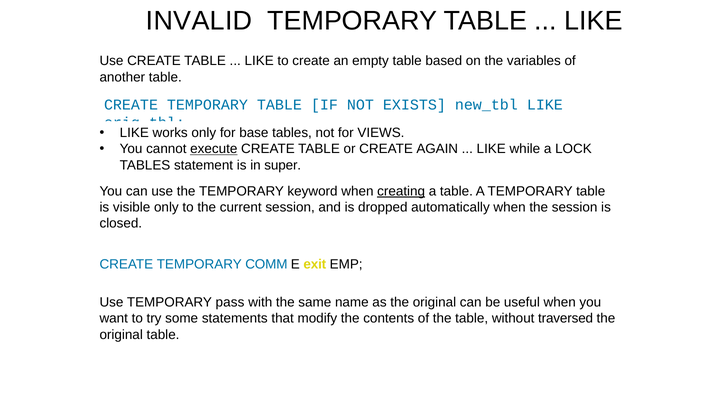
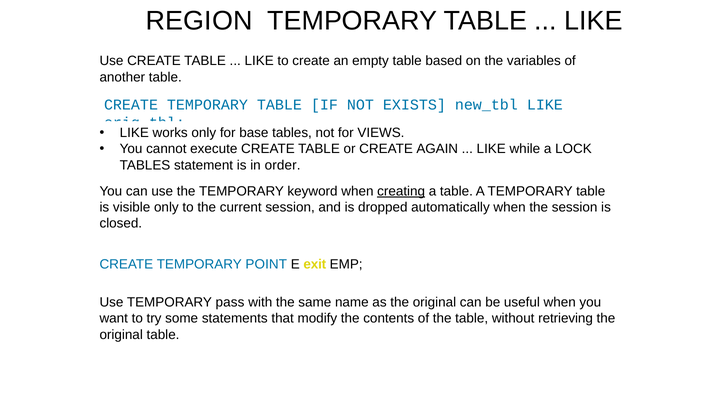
INVALID: INVALID -> REGION
execute underline: present -> none
super: super -> order
COMM: COMM -> POINT
traversed: traversed -> retrieving
